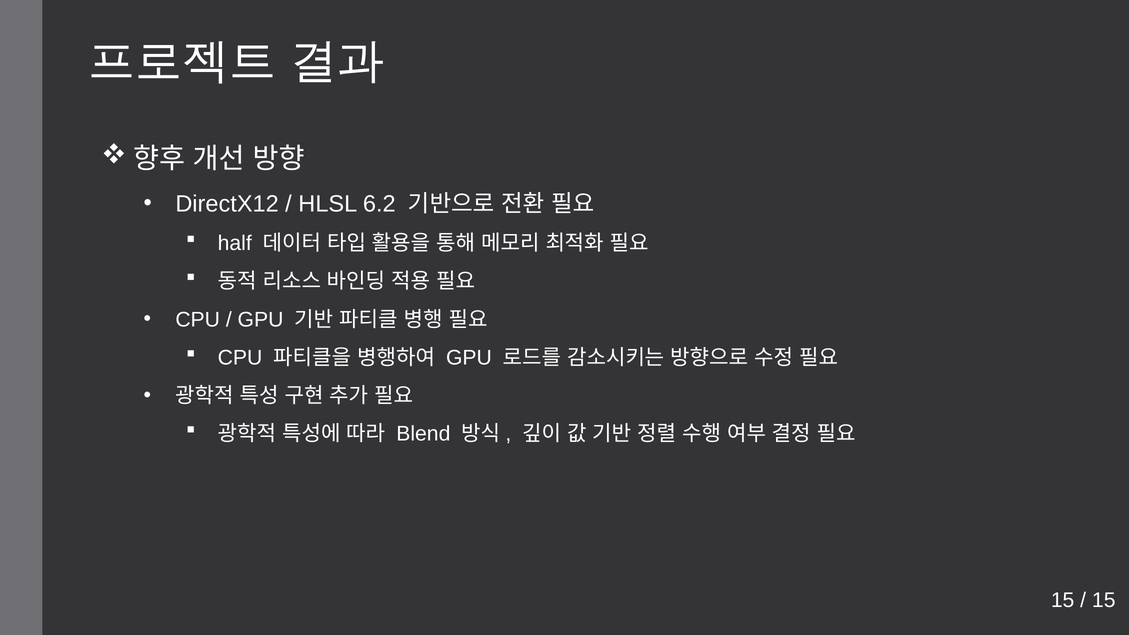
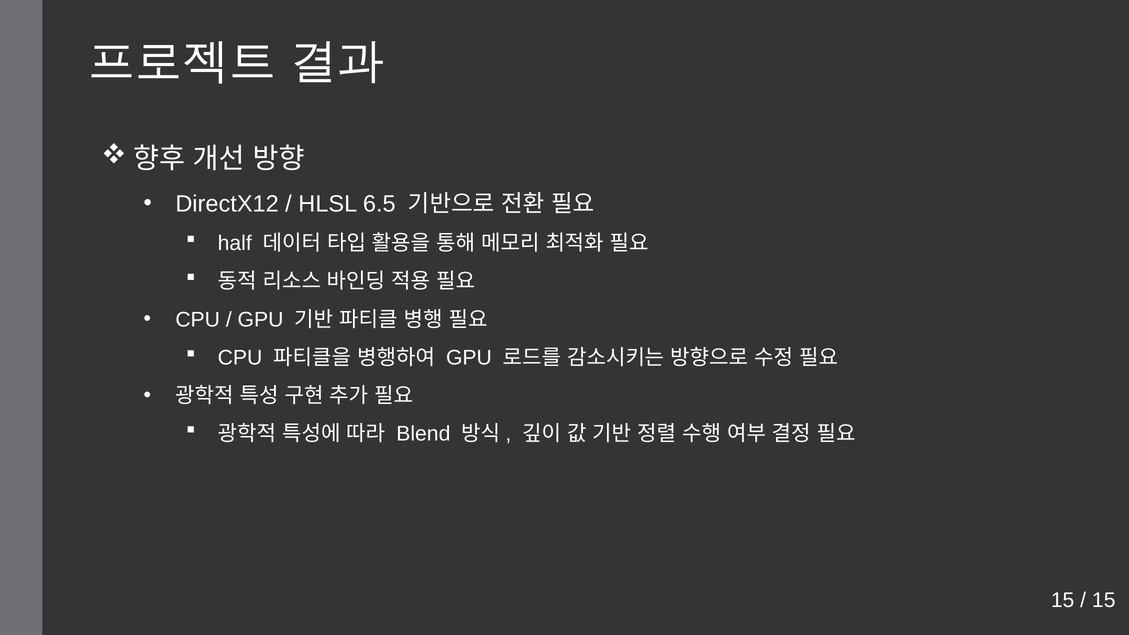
6.2: 6.2 -> 6.5
